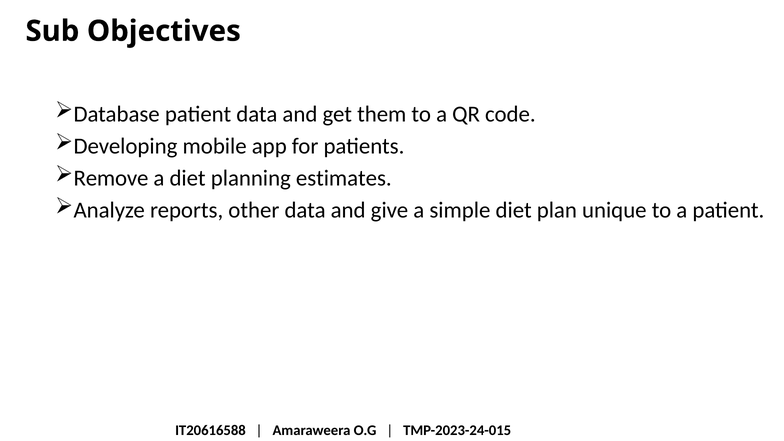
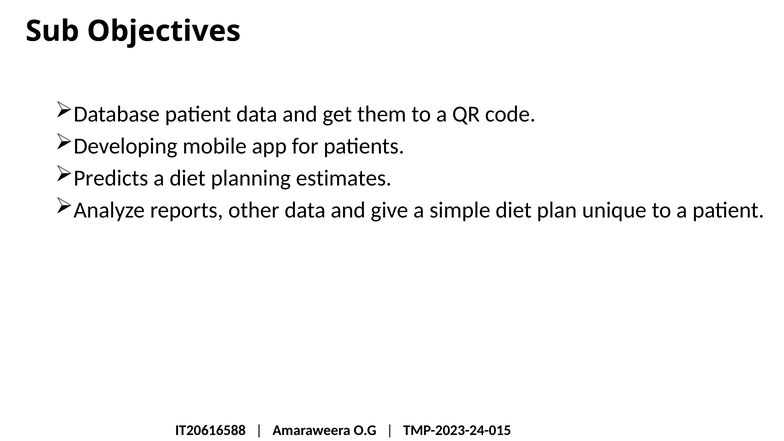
Remove: Remove -> Predicts
